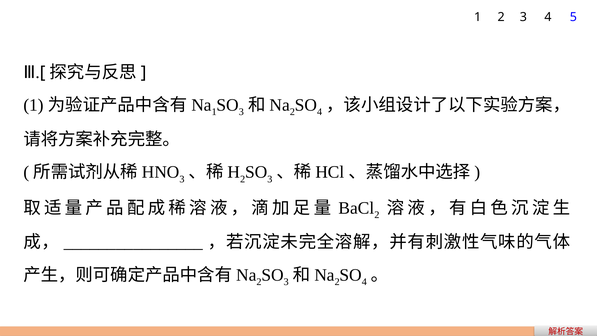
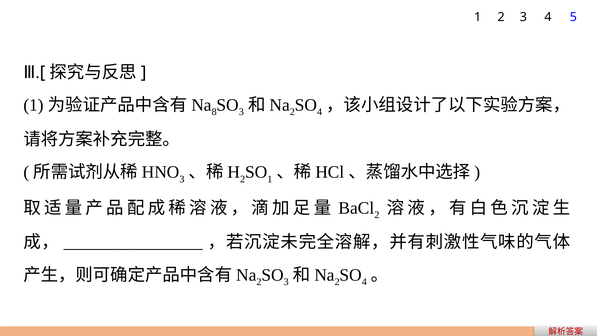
1 at (214, 112): 1 -> 8
3 at (270, 179): 3 -> 1
